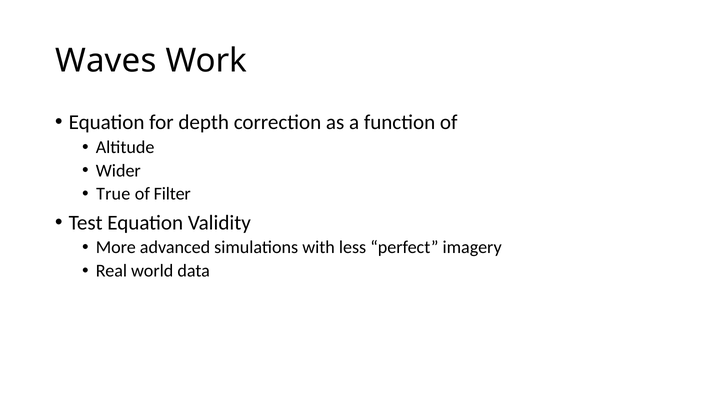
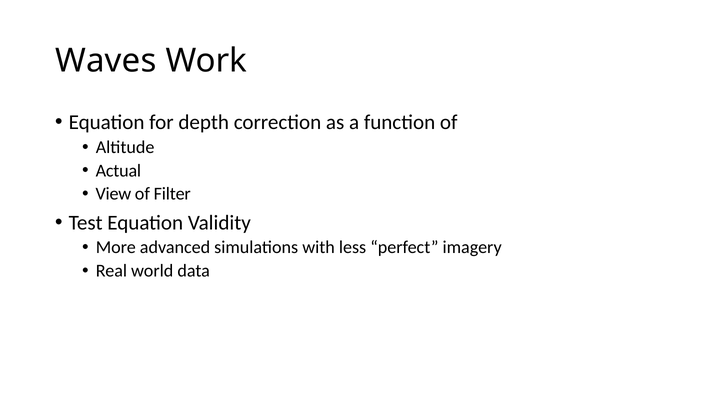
Wider: Wider -> Actual
True: True -> View
